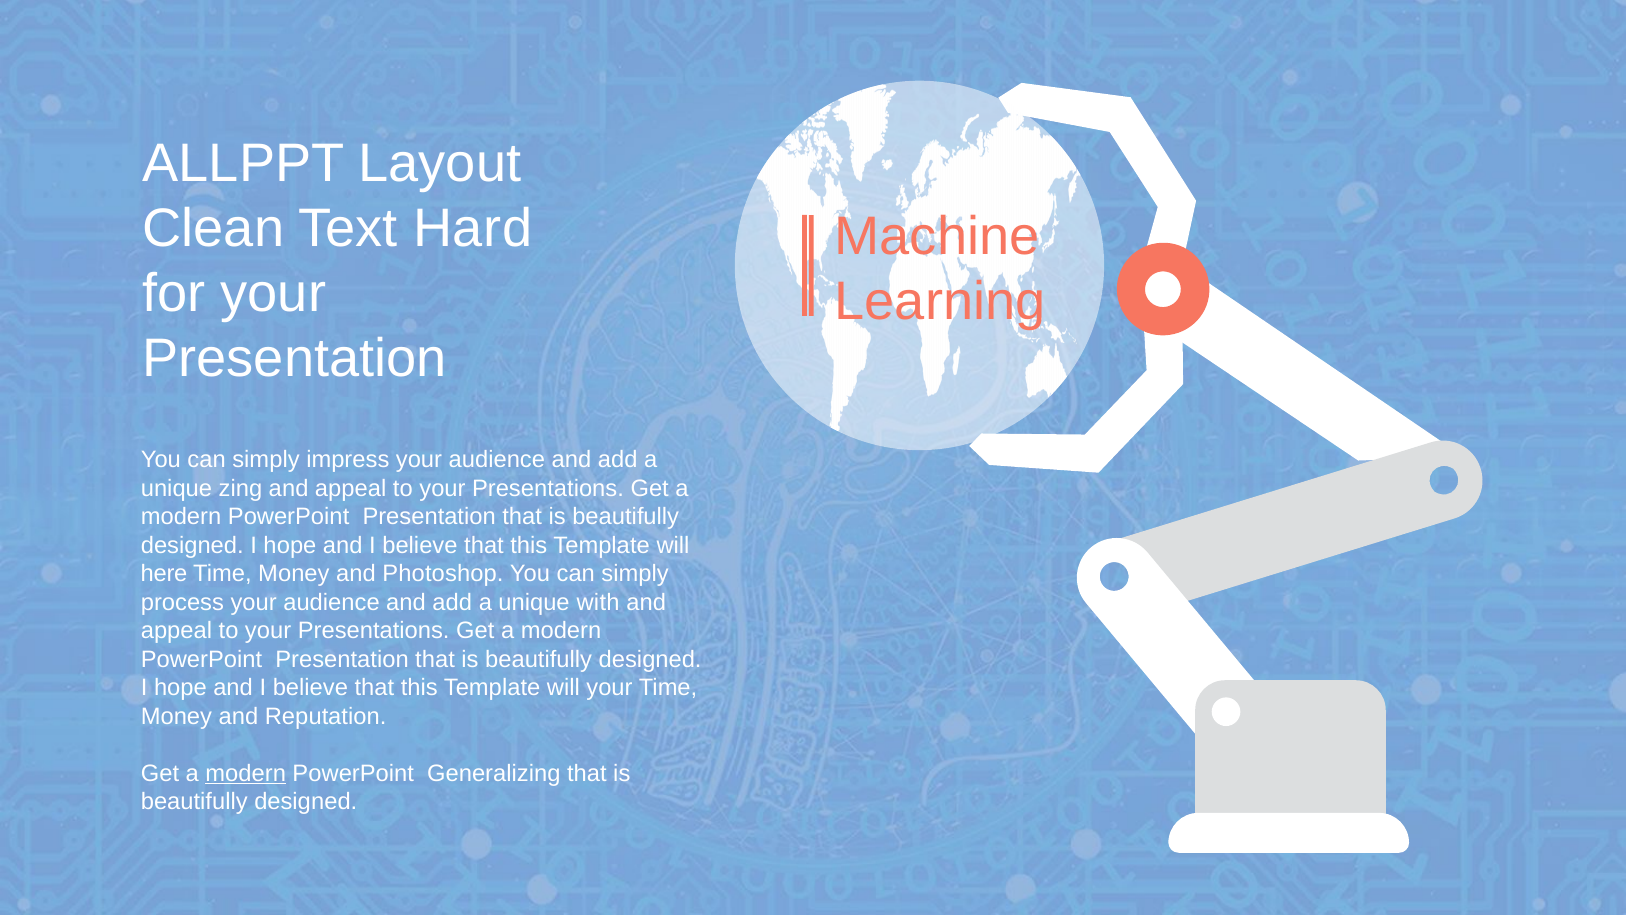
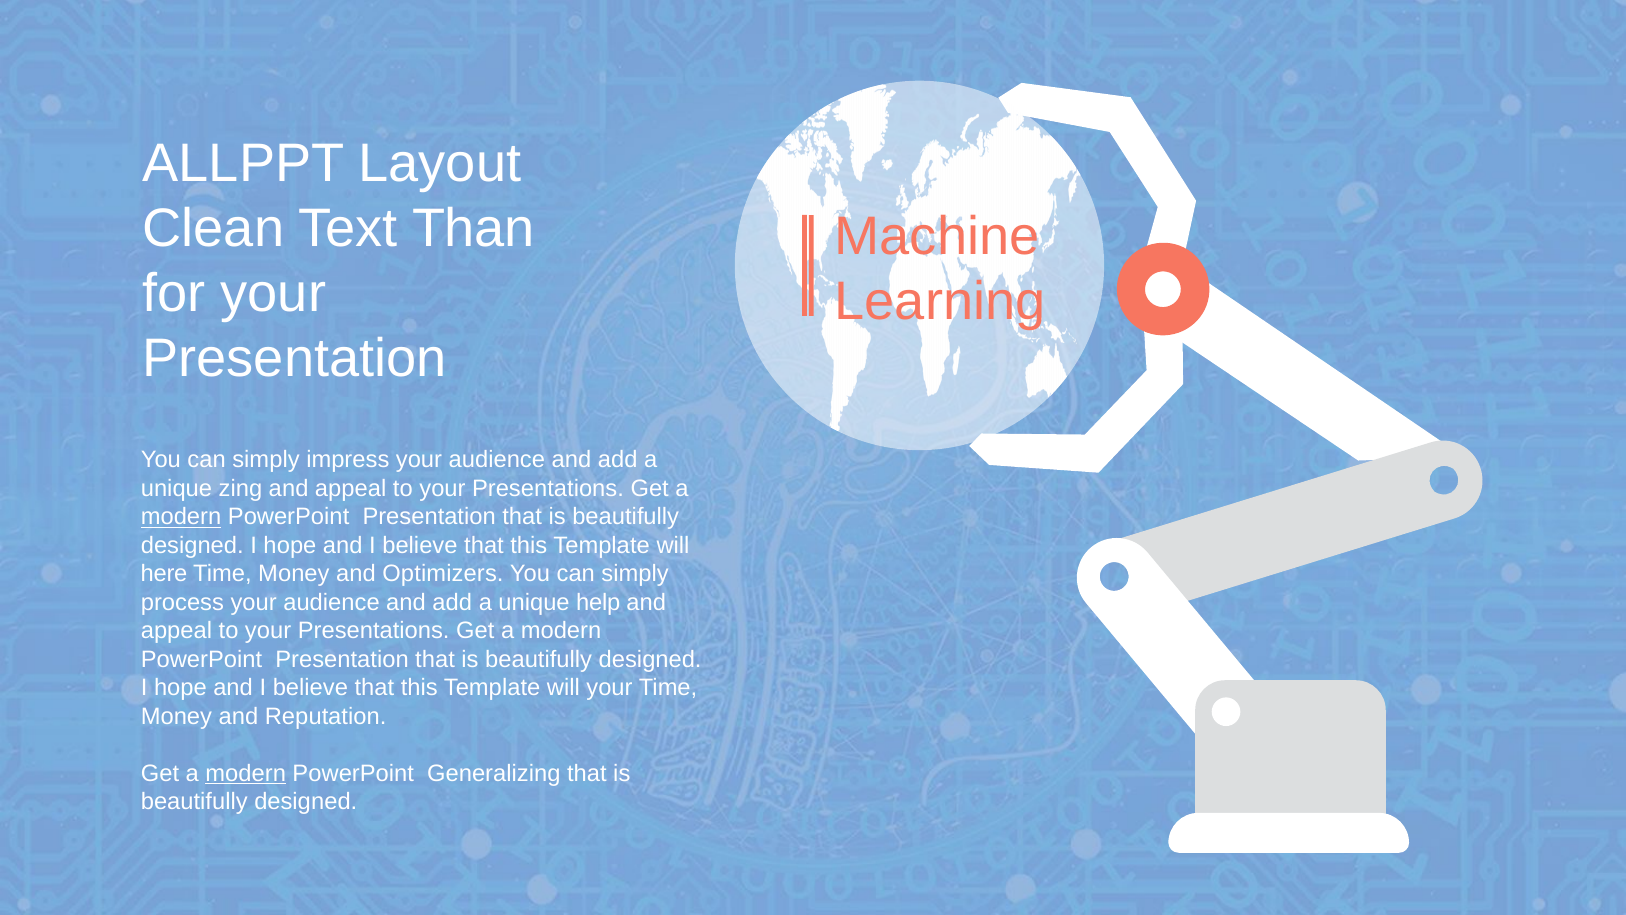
Hard: Hard -> Than
modern at (181, 517) underline: none -> present
Photoshop: Photoshop -> Optimizers
with: with -> help
